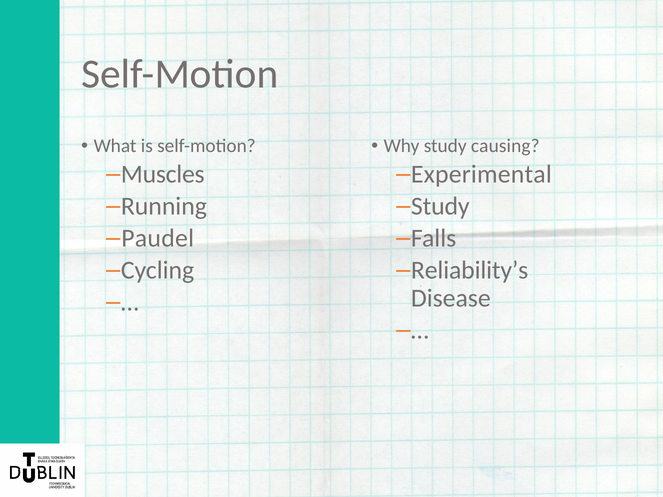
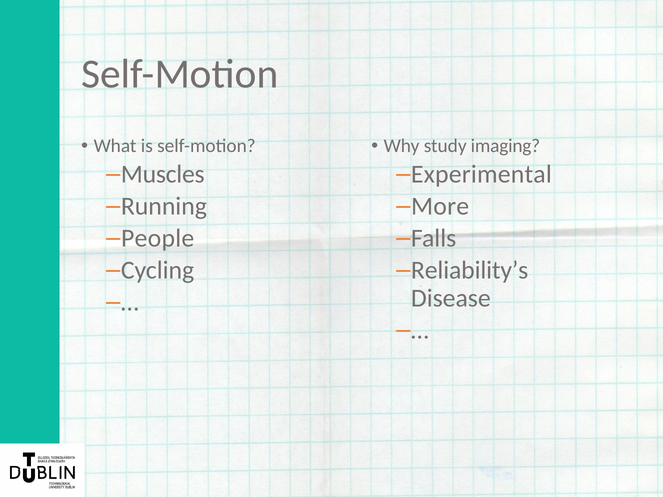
causing: causing -> imaging
Study at (440, 206): Study -> More
Paudel: Paudel -> People
